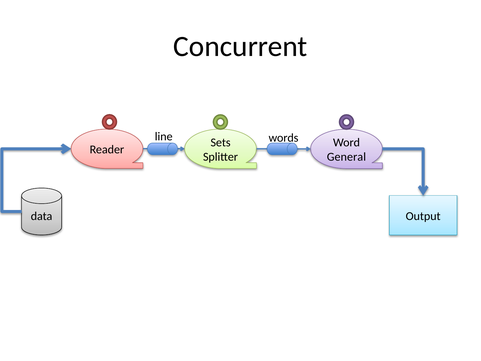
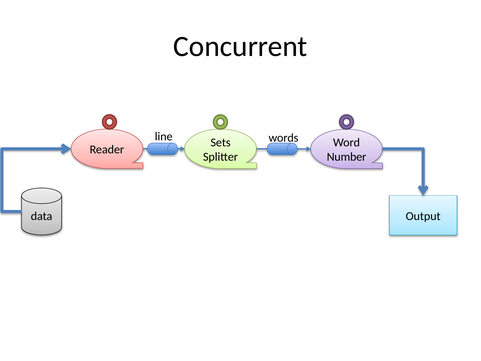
General: General -> Number
